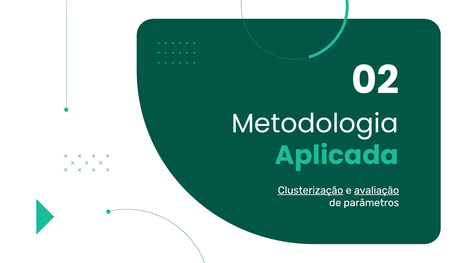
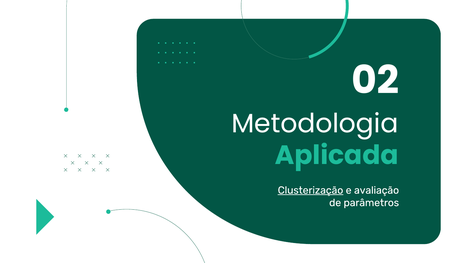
avaliação underline: present -> none
